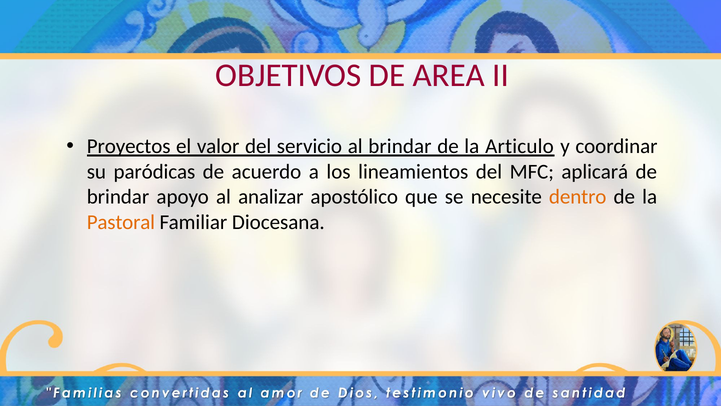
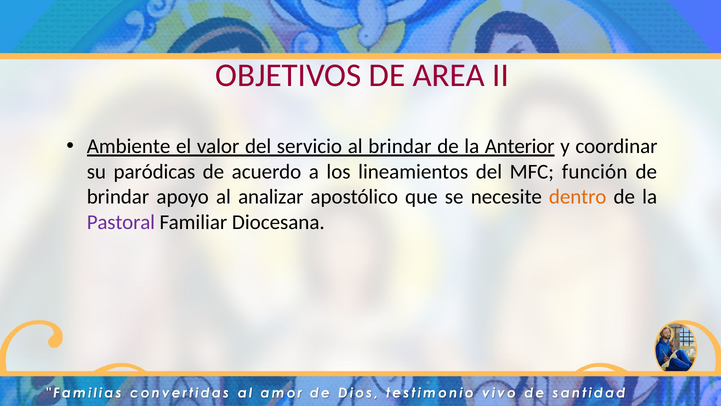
Proyectos: Proyectos -> Ambiente
Articulo: Articulo -> Anterior
aplicará: aplicará -> función
Pastoral colour: orange -> purple
